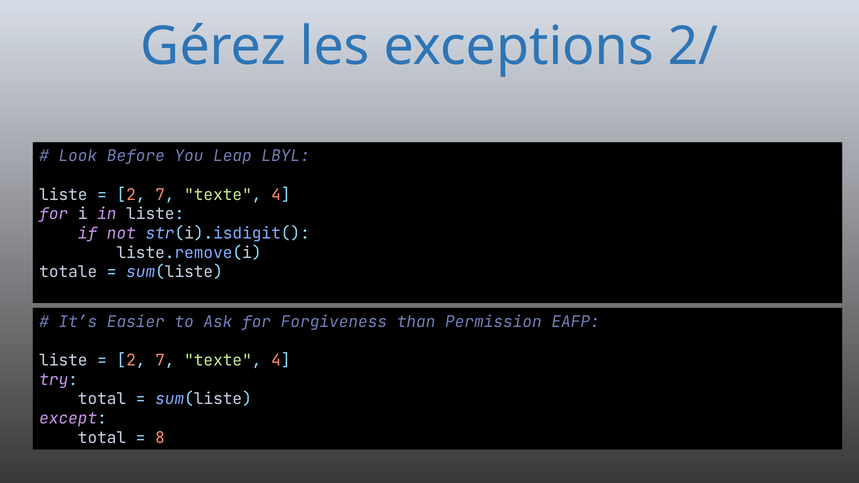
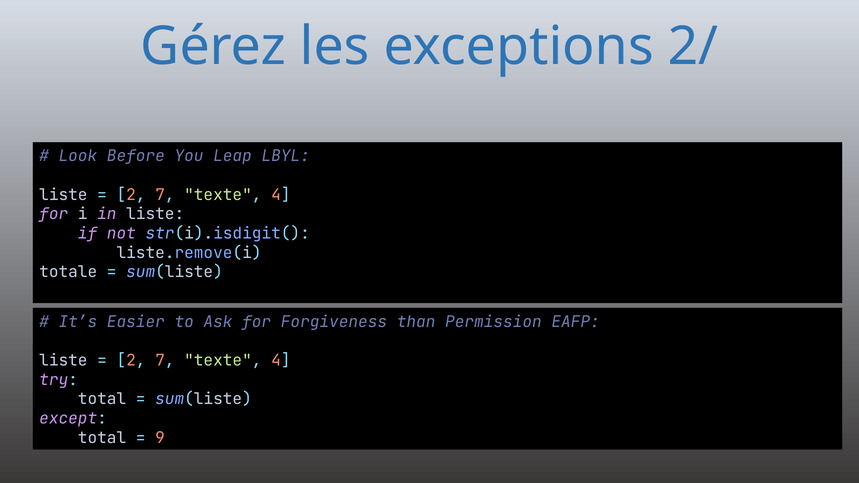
8: 8 -> 9
